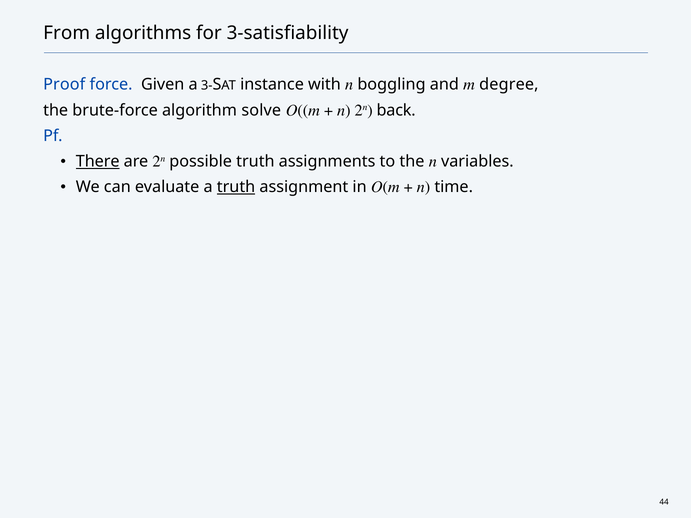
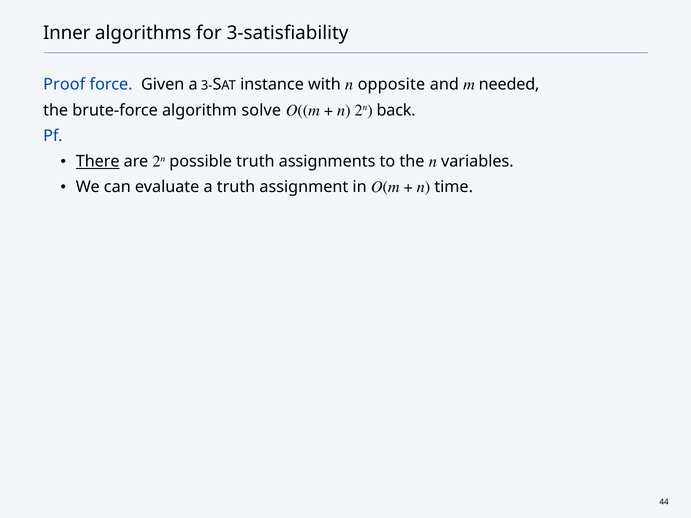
From: From -> Inner
boggling: boggling -> opposite
degree: degree -> needed
truth at (236, 187) underline: present -> none
